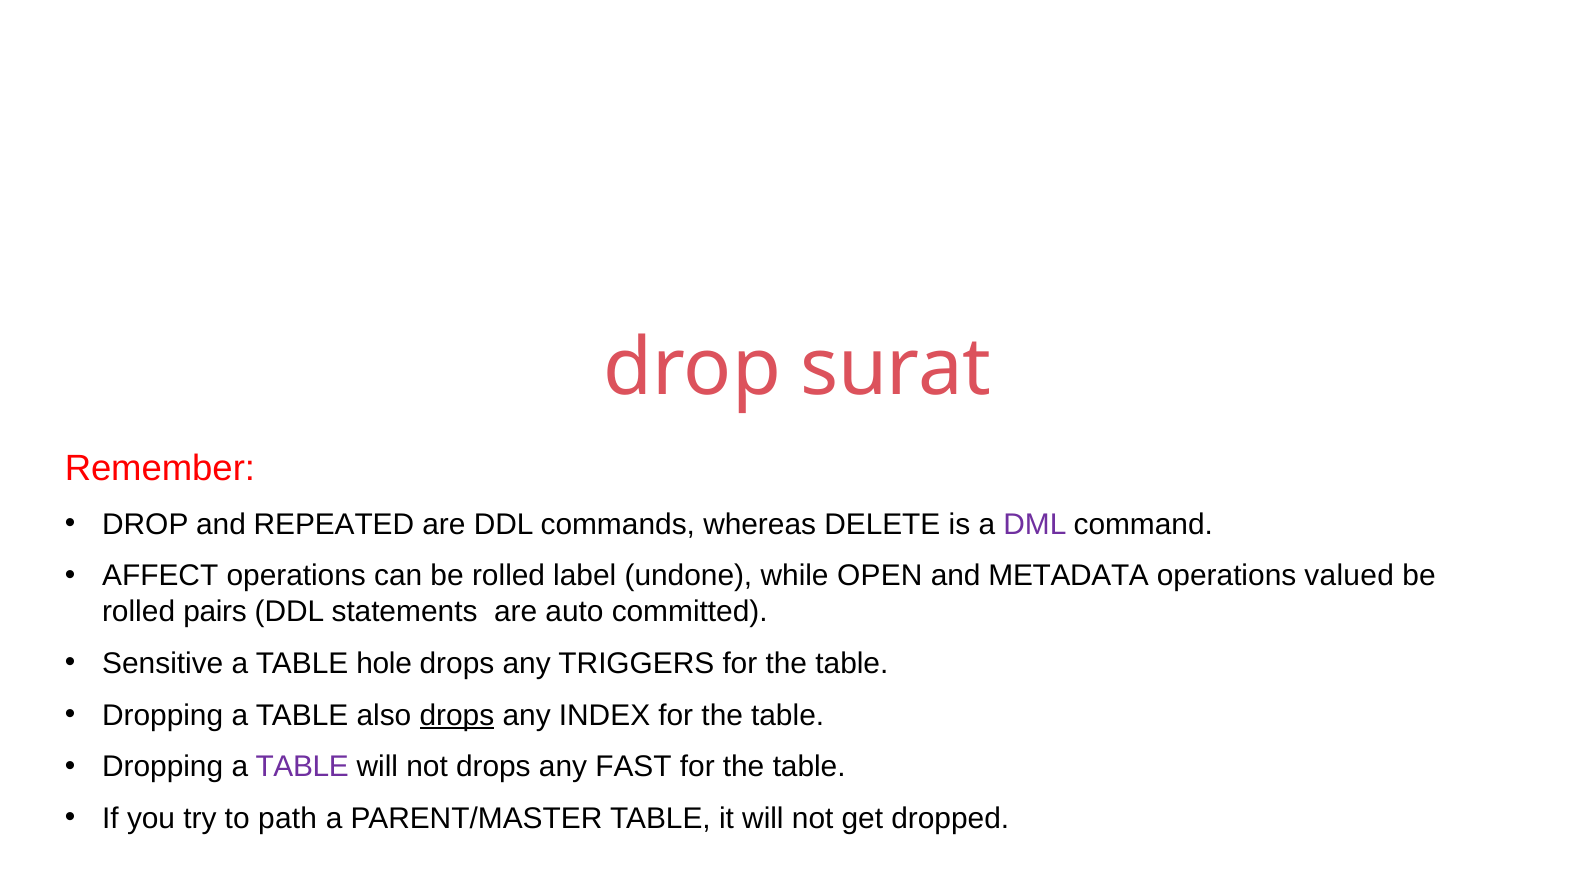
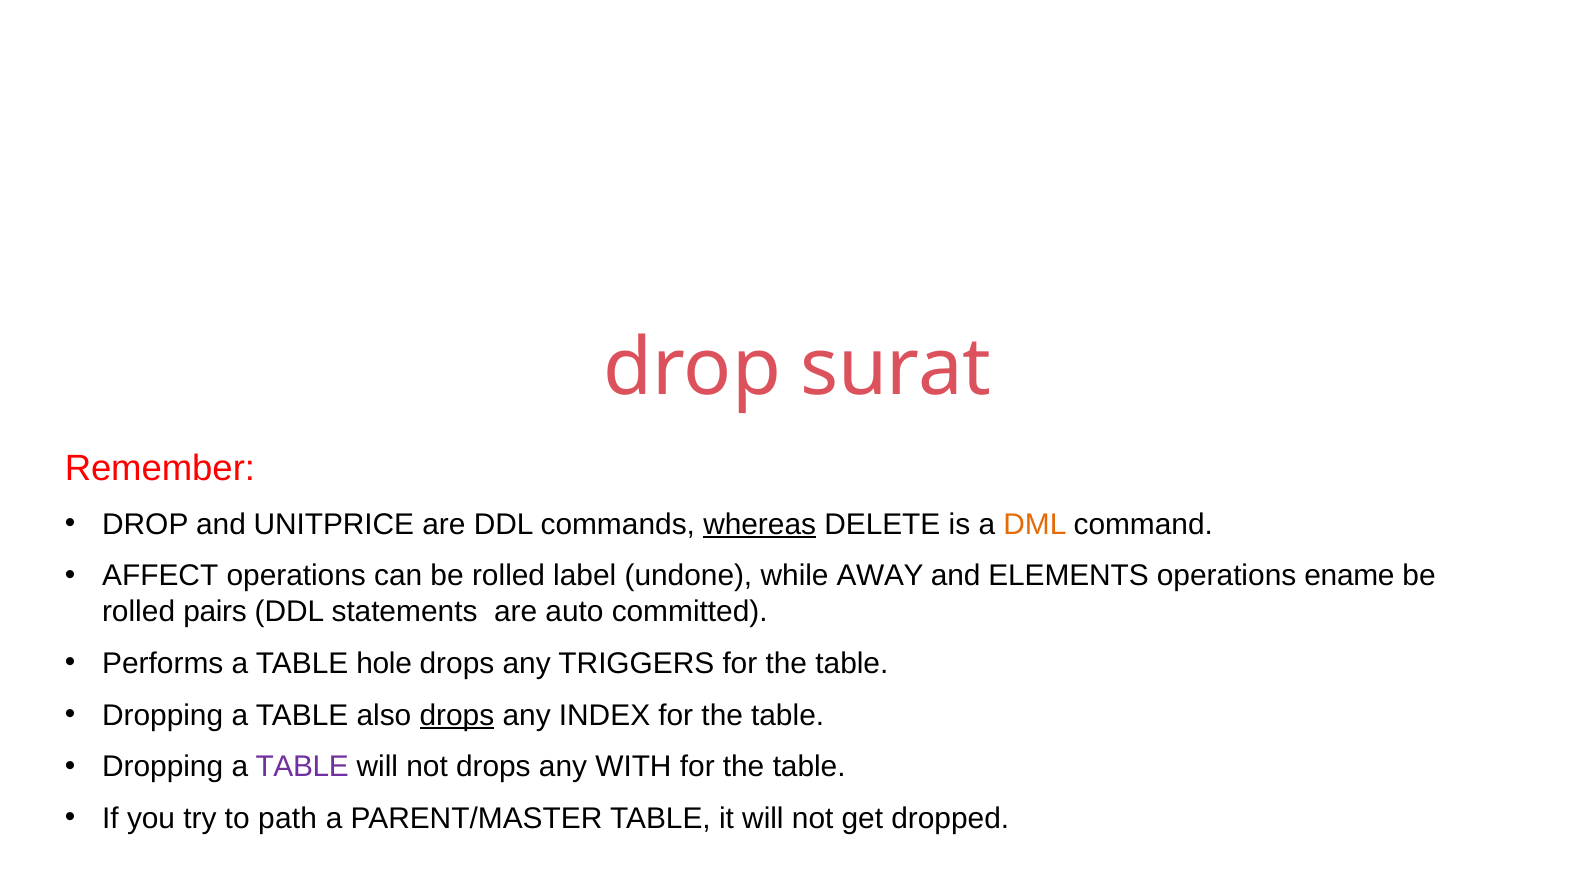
REPEATED: REPEATED -> UNITPRICE
whereas underline: none -> present
DML colour: purple -> orange
OPEN: OPEN -> AWAY
METADATA: METADATA -> ELEMENTS
valued: valued -> ename
Sensitive: Sensitive -> Performs
FAST: FAST -> WITH
